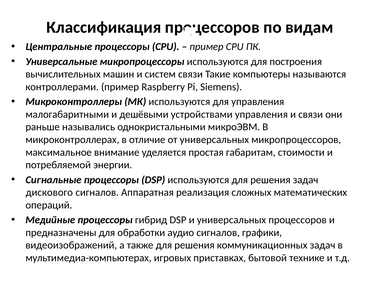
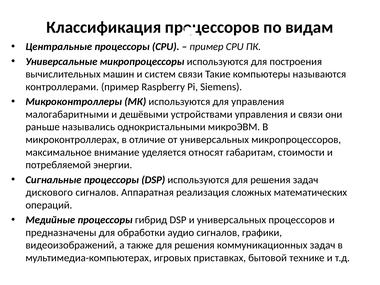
простая: простая -> относят
